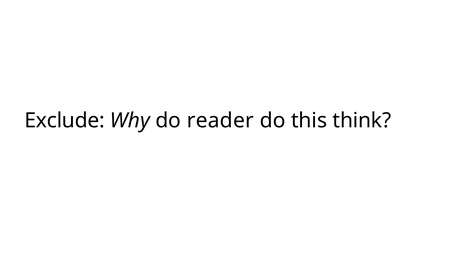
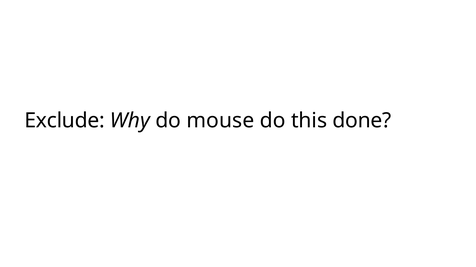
reader: reader -> mouse
think: think -> done
